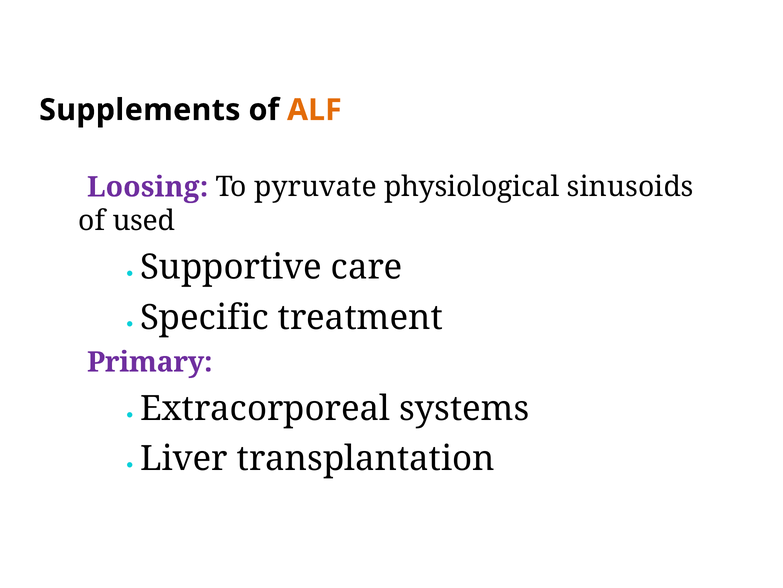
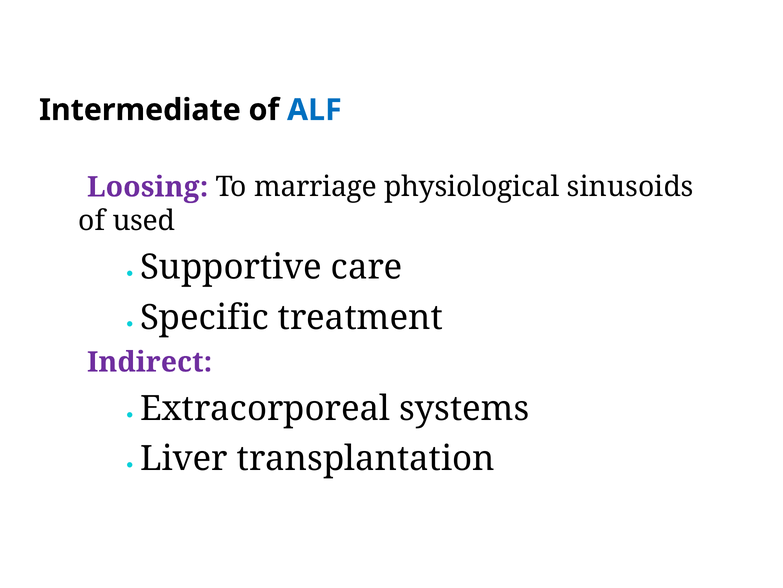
Supplements: Supplements -> Intermediate
ALF colour: orange -> blue
pyruvate: pyruvate -> marriage
Primary: Primary -> Indirect
